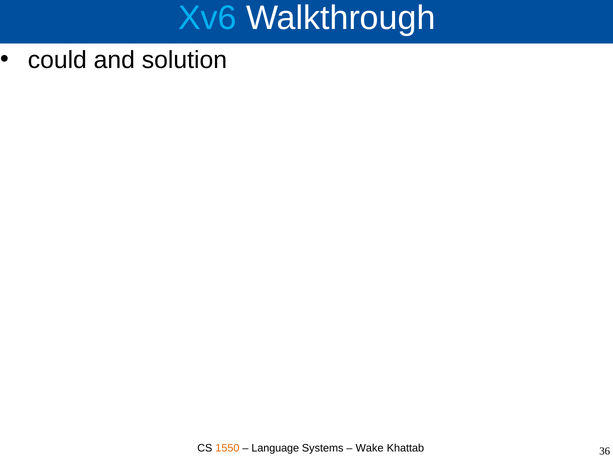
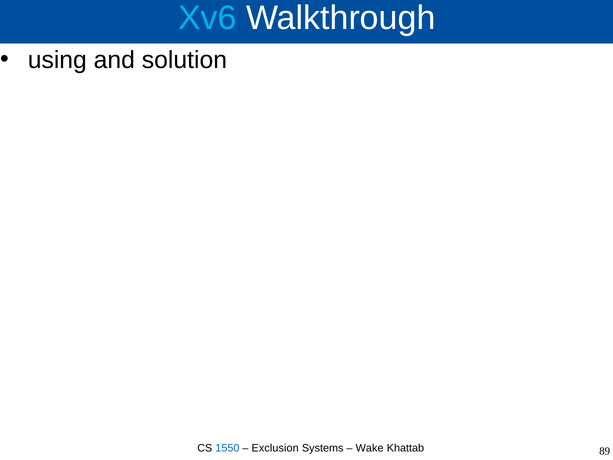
could: could -> using
1550 colour: orange -> blue
Language: Language -> Exclusion
36: 36 -> 89
